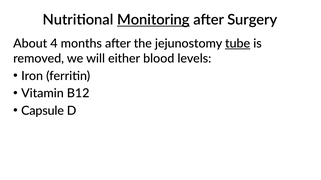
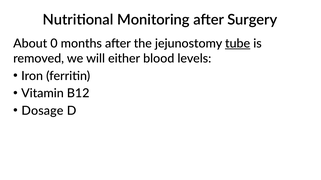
Monitoring underline: present -> none
4: 4 -> 0
Capsule: Capsule -> Dosage
